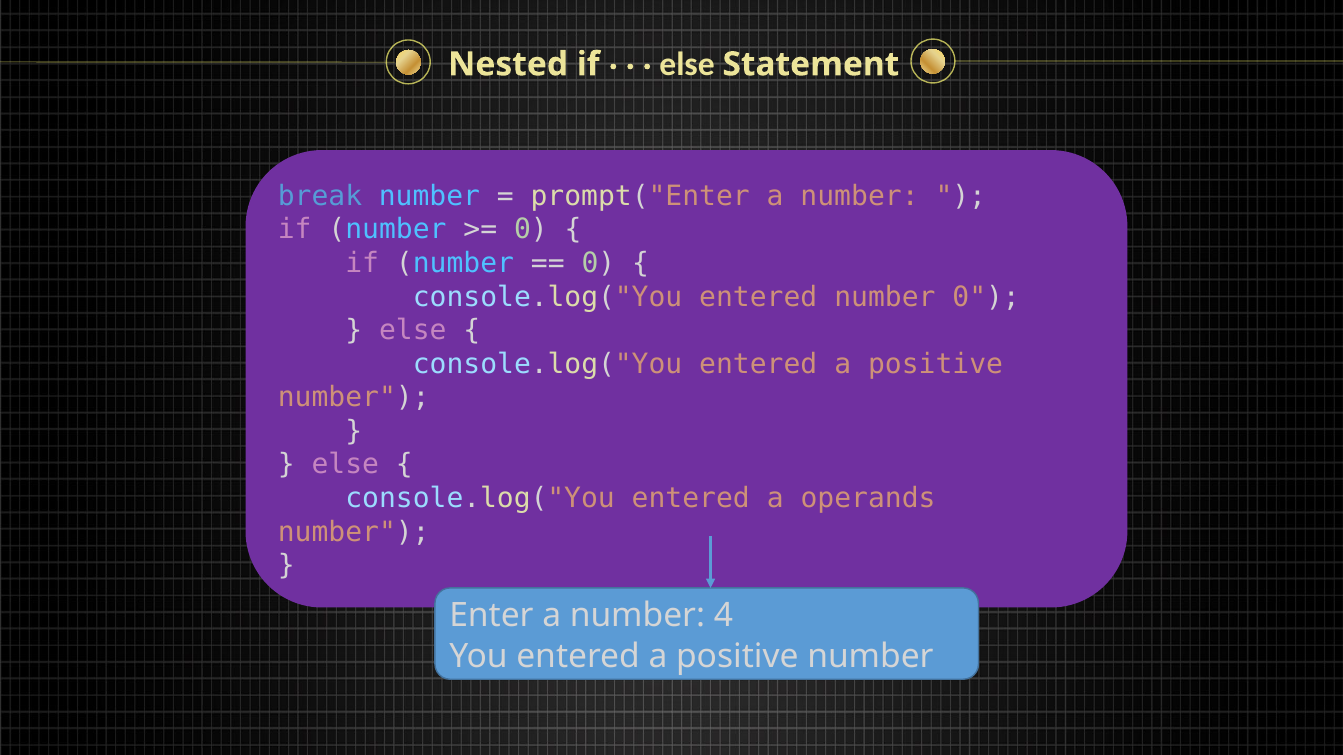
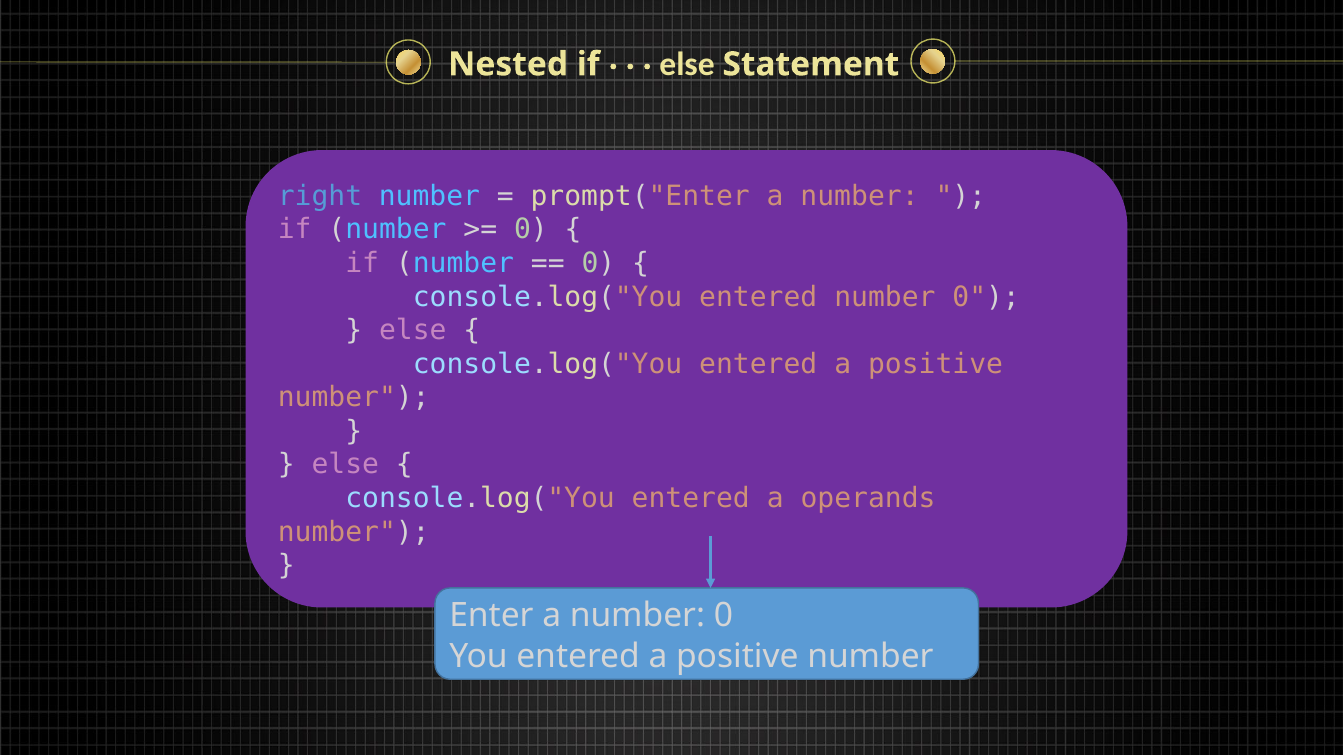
break: break -> right
a number 4: 4 -> 0
